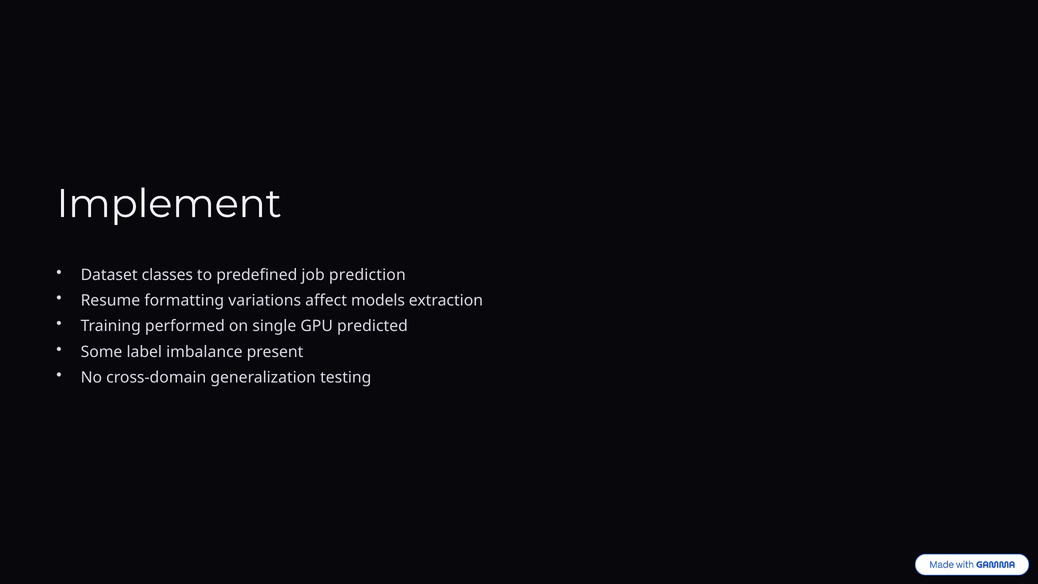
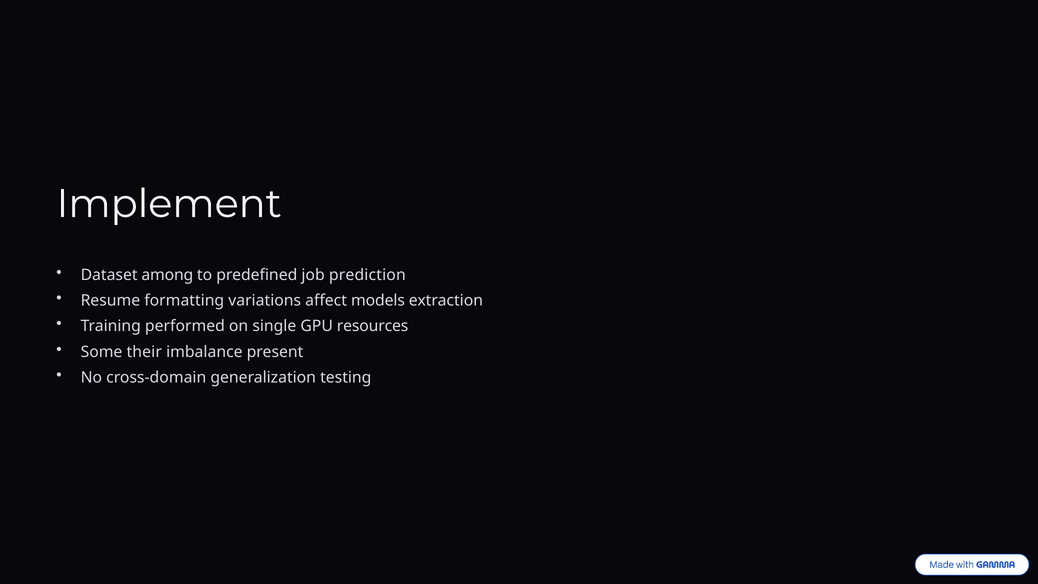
classes: classes -> among
predicted: predicted -> resources
label: label -> their
